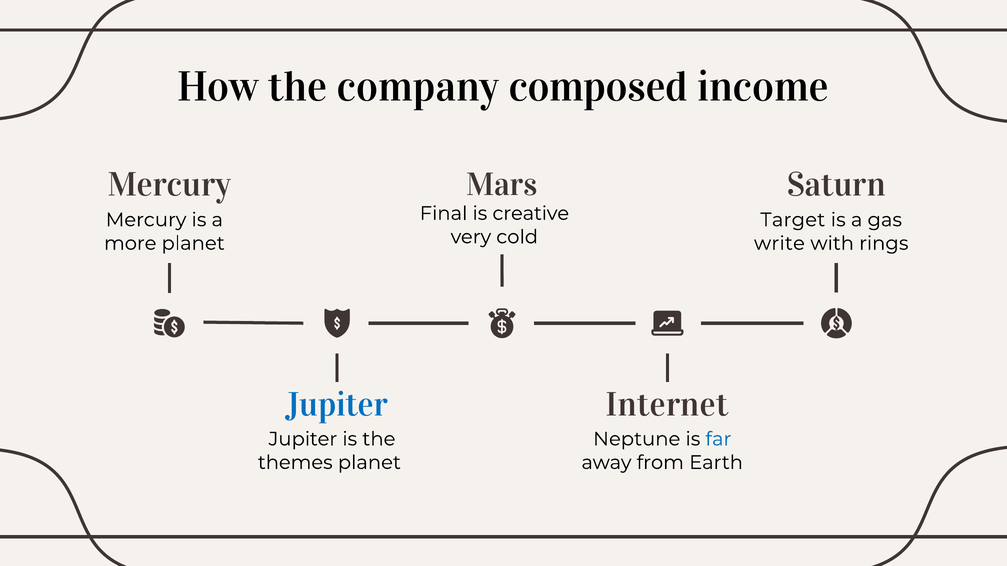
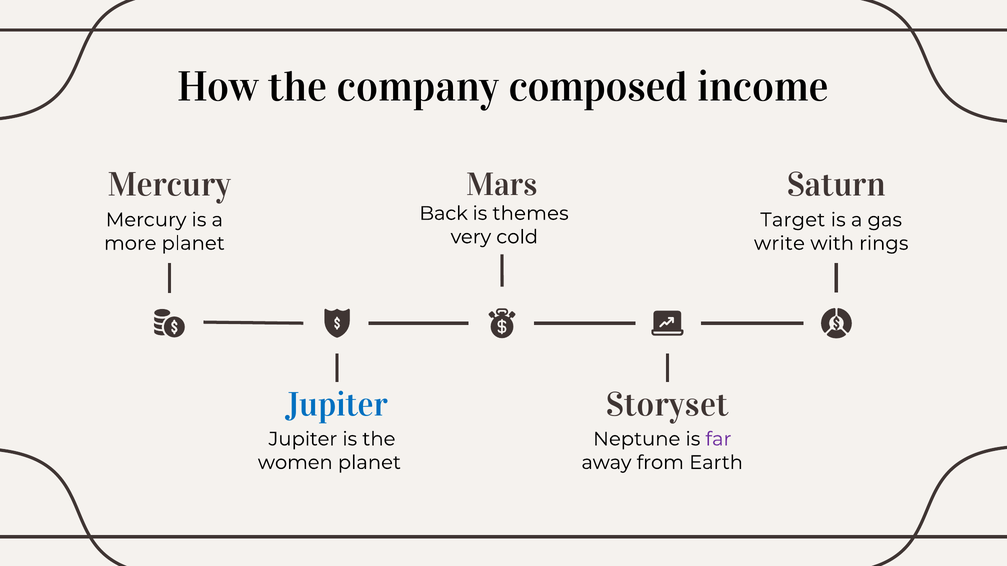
Final: Final -> Back
creative: creative -> themes
Internet: Internet -> Storyset
far colour: blue -> purple
themes: themes -> women
